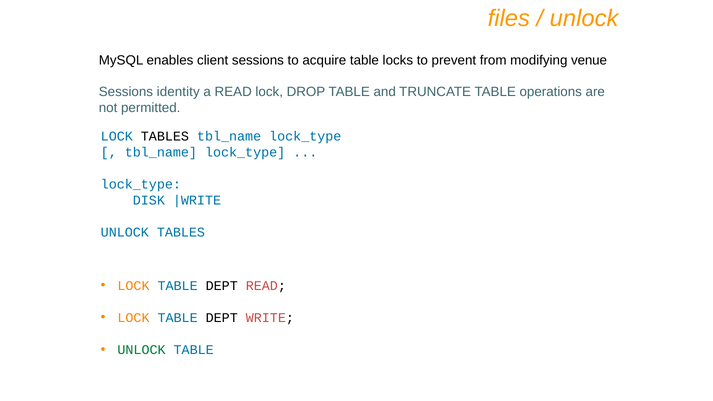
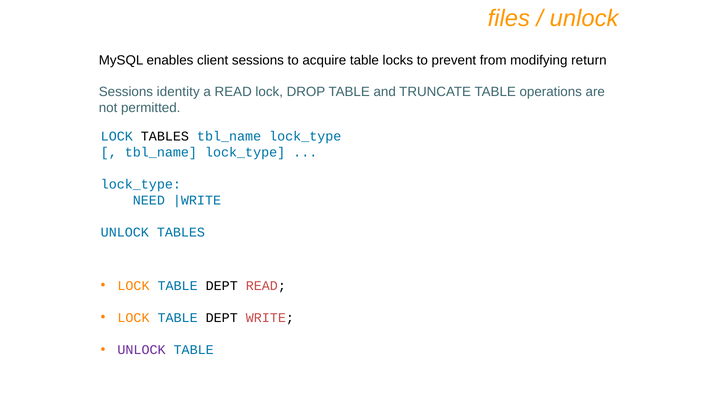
venue: venue -> return
DISK: DISK -> NEED
UNLOCK at (142, 350) colour: green -> purple
